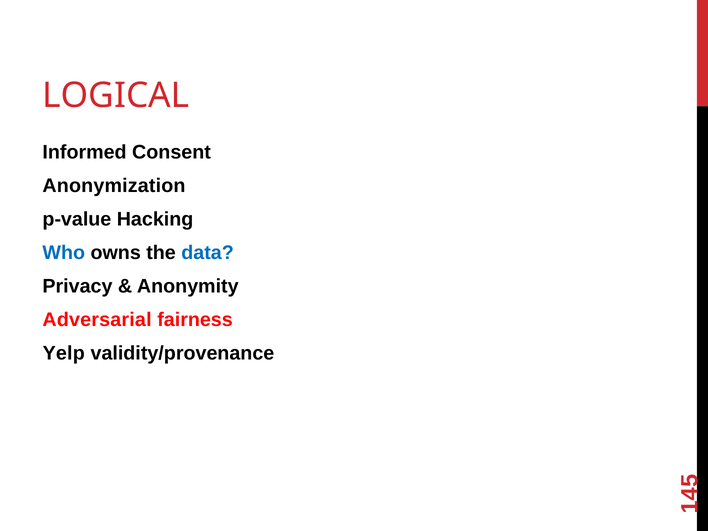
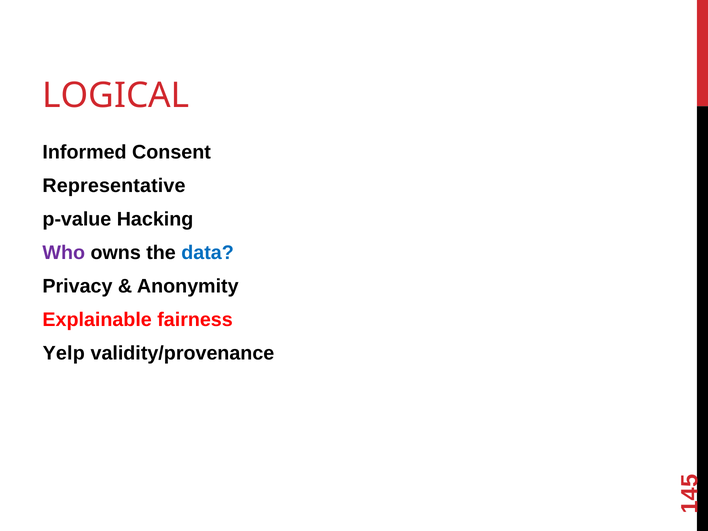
Anonymization: Anonymization -> Representative
Who colour: blue -> purple
Adversarial: Adversarial -> Explainable
